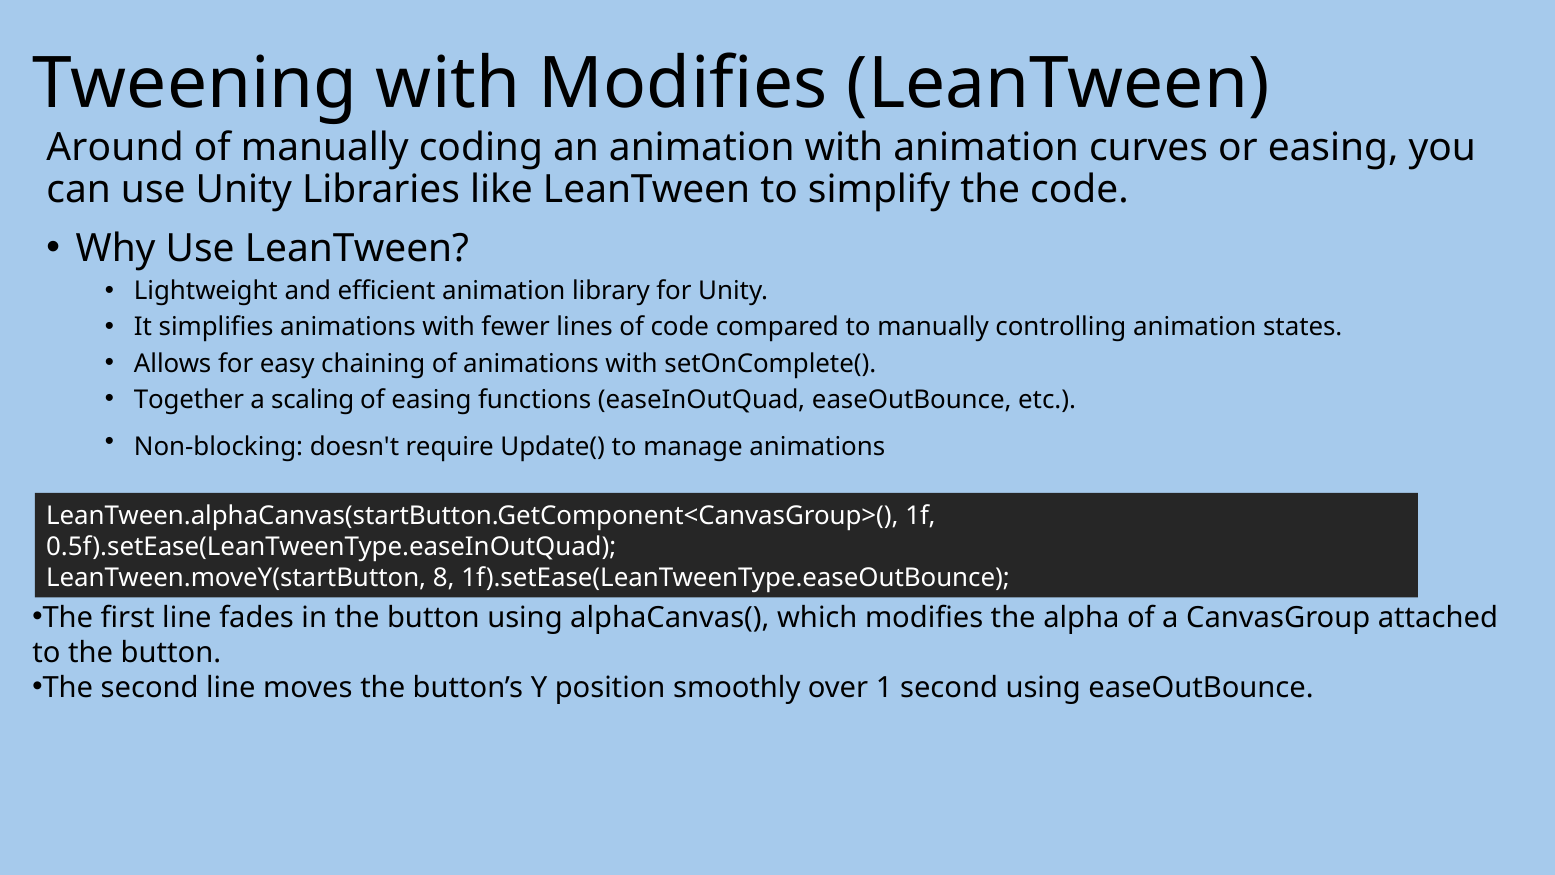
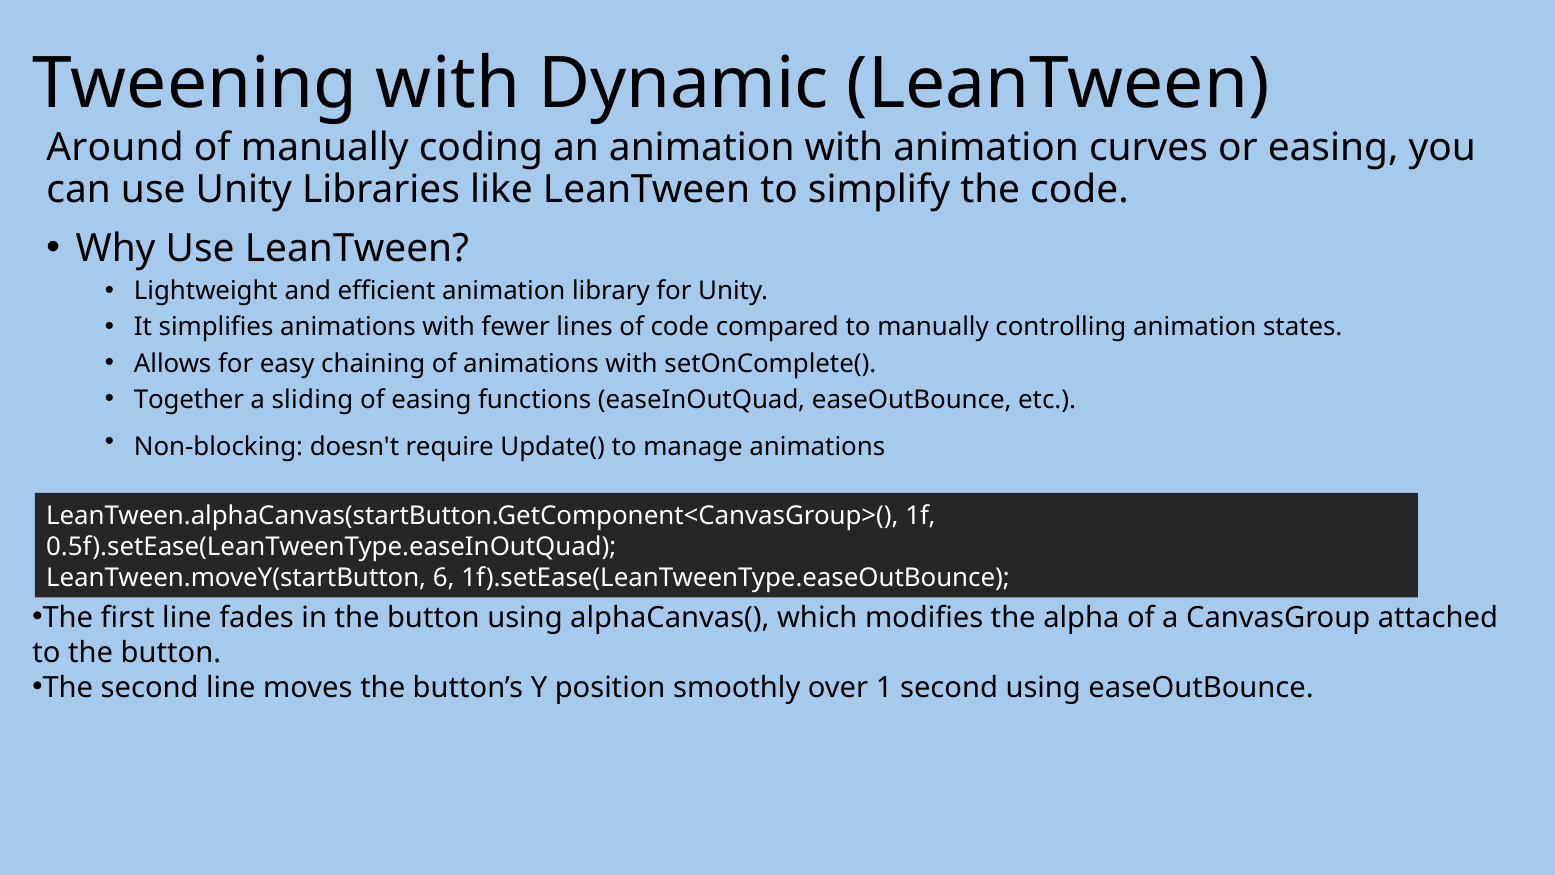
with Modifies: Modifies -> Dynamic
scaling: scaling -> sliding
8: 8 -> 6
